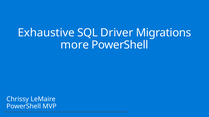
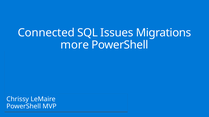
Exhaustive: Exhaustive -> Connected
Driver: Driver -> Issues
